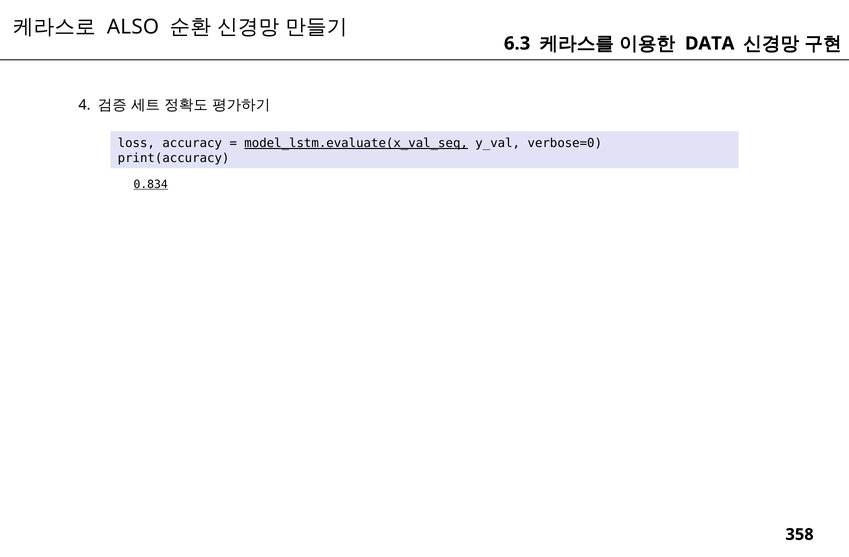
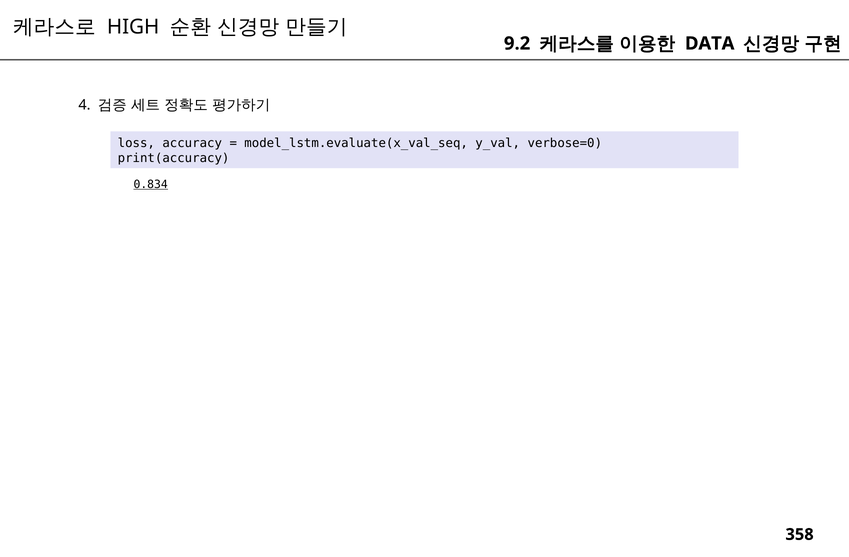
ALSO: ALSO -> HIGH
6.3: 6.3 -> 9.2
model_lstm.evaluate(x_val_seq underline: present -> none
